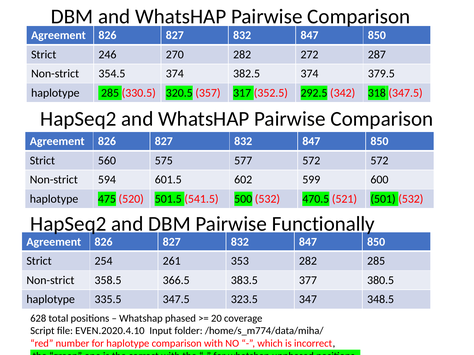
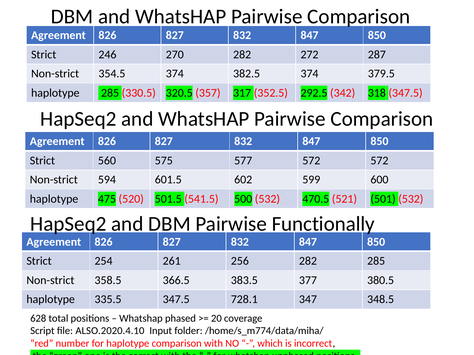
353: 353 -> 256
323.5: 323.5 -> 728.1
EVEN.2020.4.10: EVEN.2020.4.10 -> ALSO.2020.4.10
